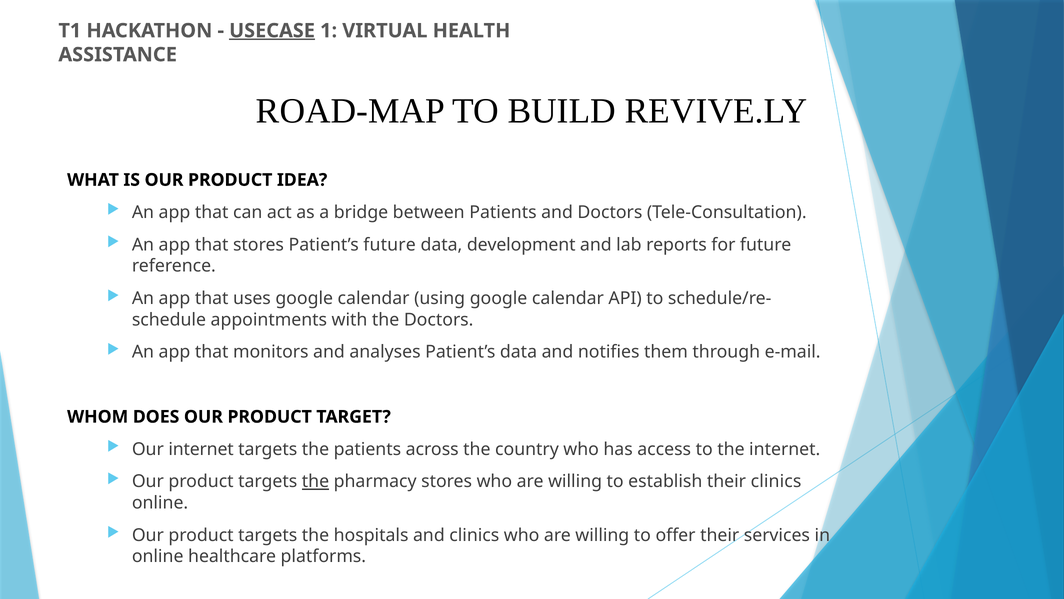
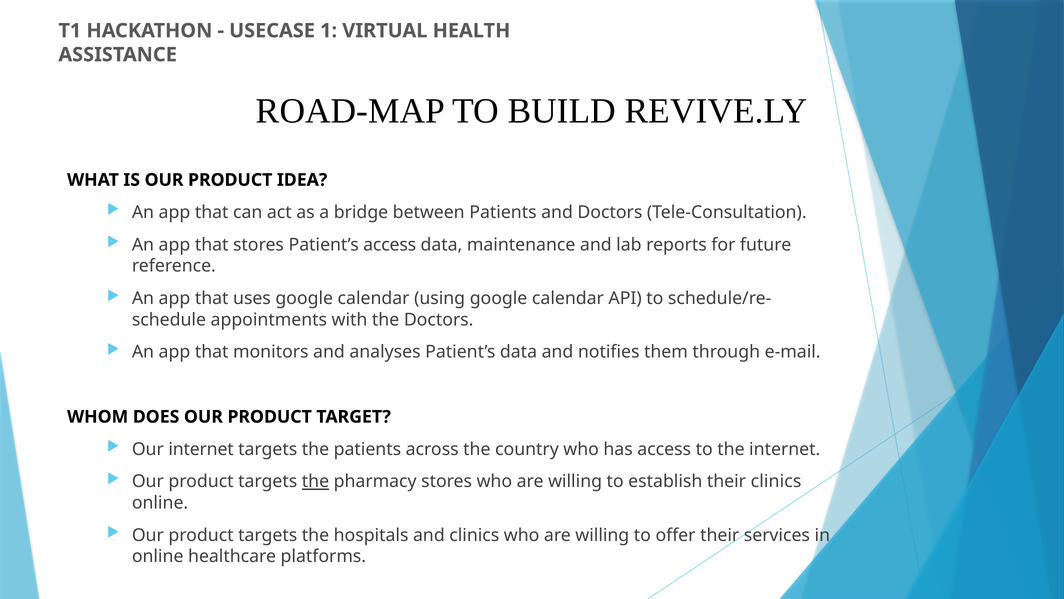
USECASE underline: present -> none
Patient’s future: future -> access
development: development -> maintenance
